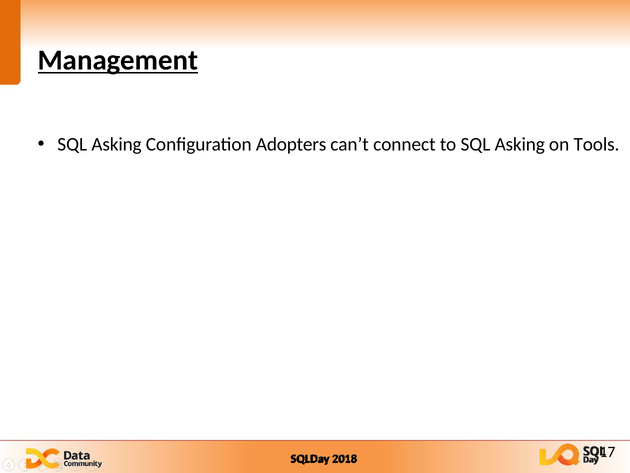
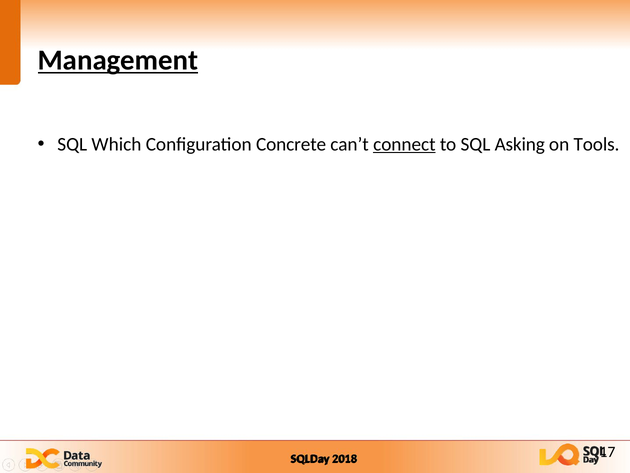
Asking at (117, 144): Asking -> Which
Adopters: Adopters -> Concrete
connect underline: none -> present
